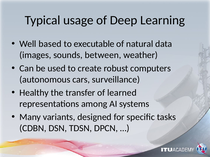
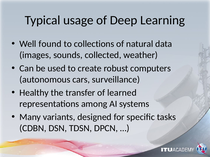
based: based -> found
executable: executable -> collections
between: between -> collected
